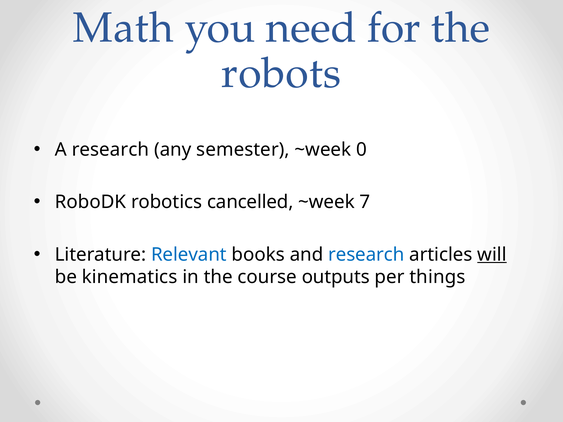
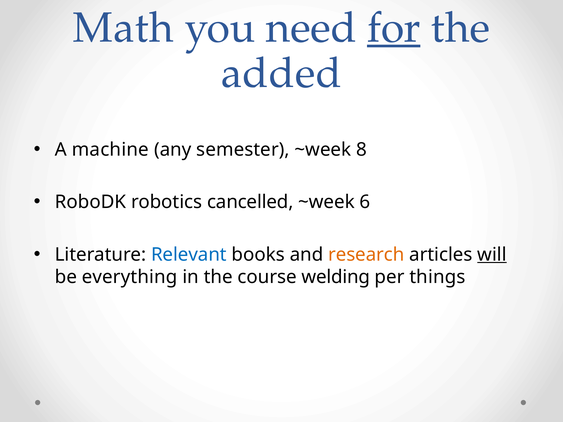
for underline: none -> present
robots: robots -> added
A research: research -> machine
0: 0 -> 8
7: 7 -> 6
research at (366, 255) colour: blue -> orange
kinematics: kinematics -> everything
outputs: outputs -> welding
